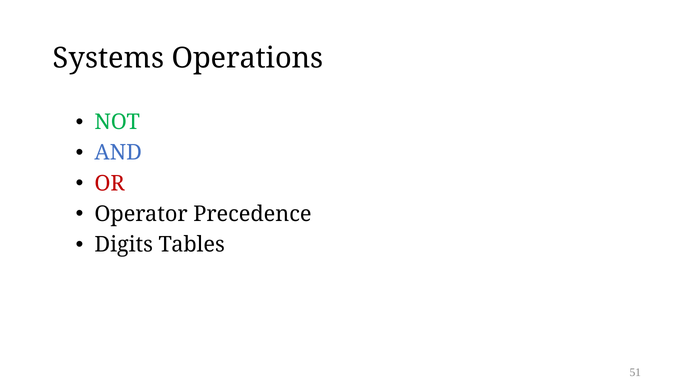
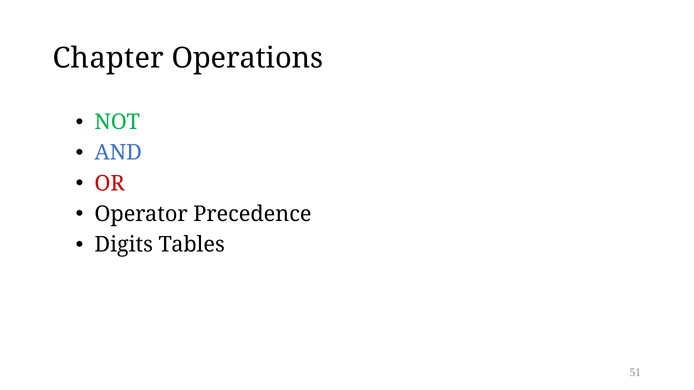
Systems: Systems -> Chapter
